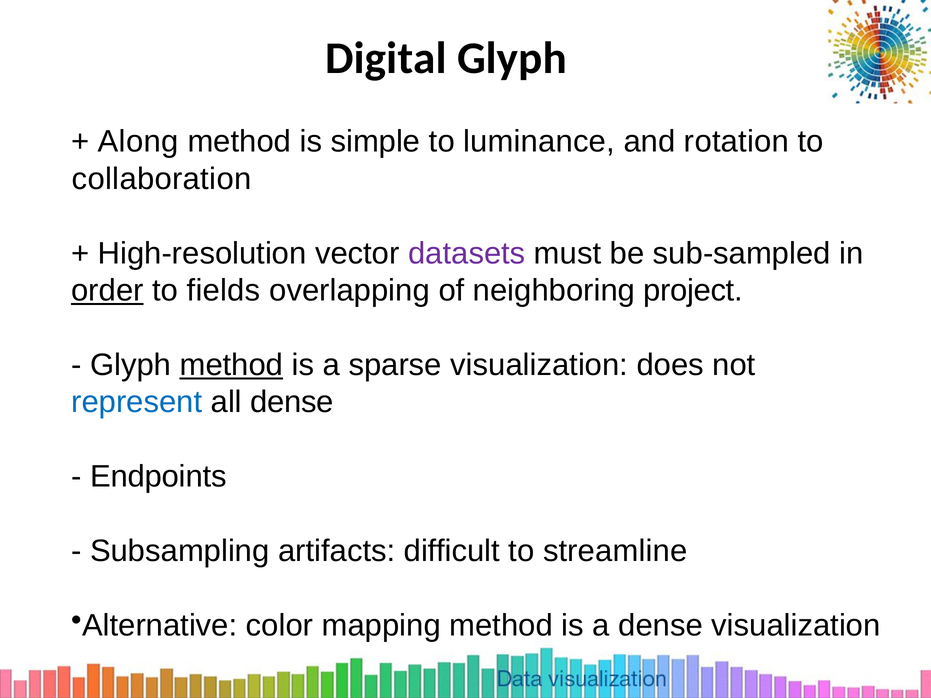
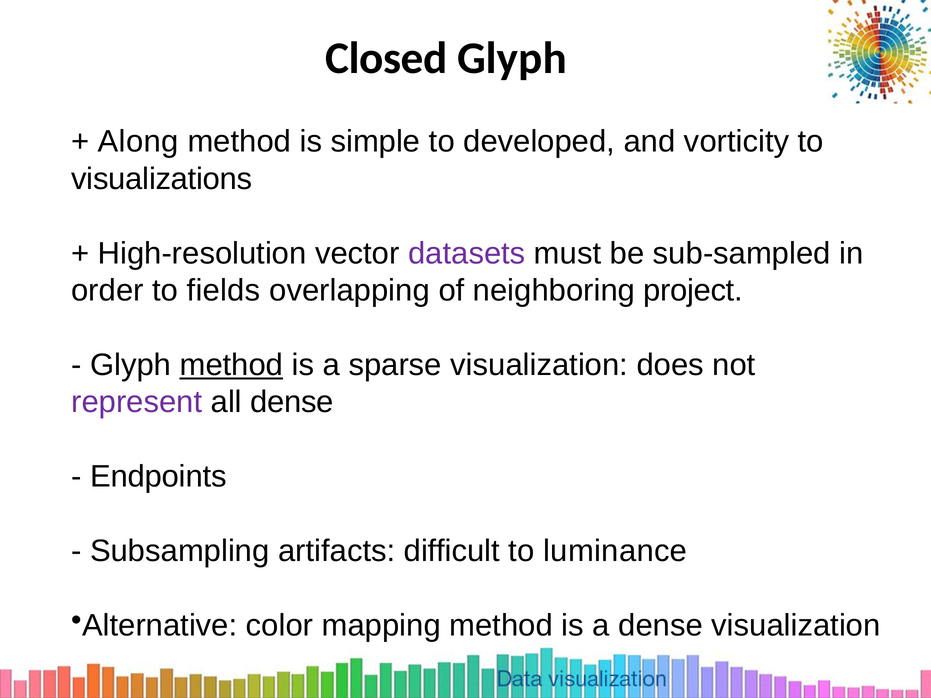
Digital: Digital -> Closed
luminance: luminance -> developed
rotation: rotation -> vorticity
collaboration: collaboration -> visualizations
order underline: present -> none
represent colour: blue -> purple
streamline: streamline -> luminance
